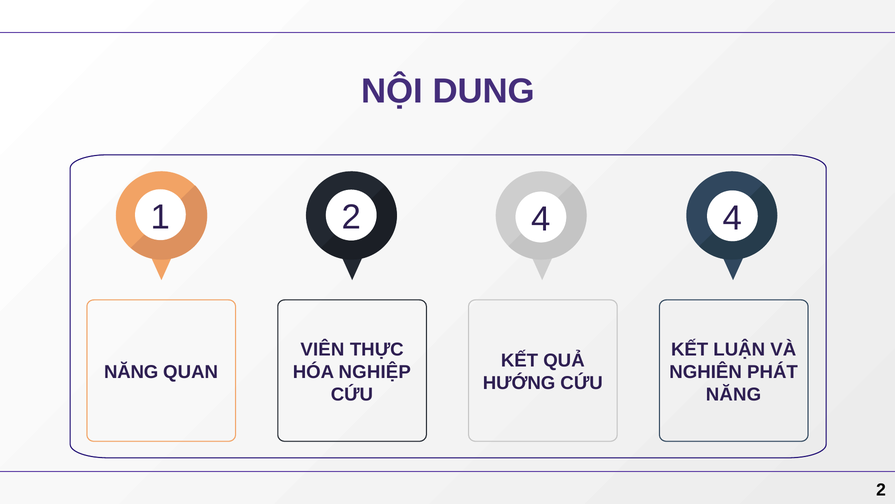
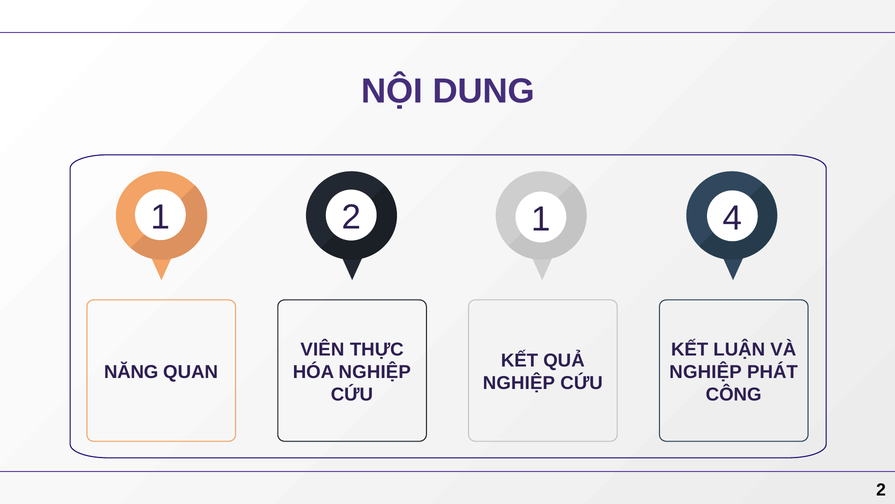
1 4: 4 -> 1
NGHIÊN at (706, 372): NGHIÊN -> NGHIỆP
HƯỚNG at (519, 383): HƯỚNG -> NGHIỆP
NĂNG at (734, 394): NĂNG -> CÔNG
